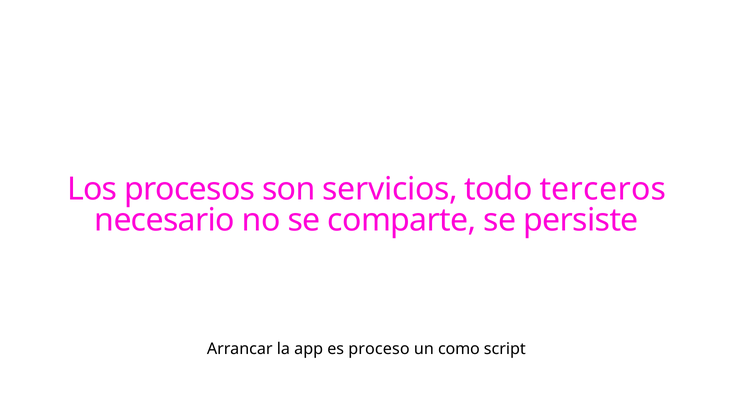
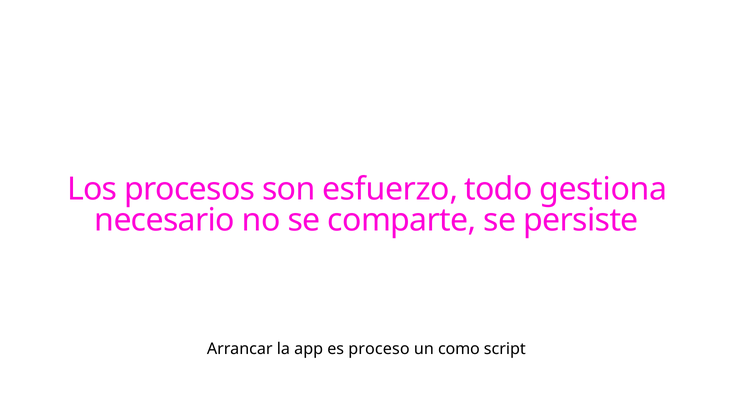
servicios: servicios -> esfuerzo
terceros: terceros -> gestiona
